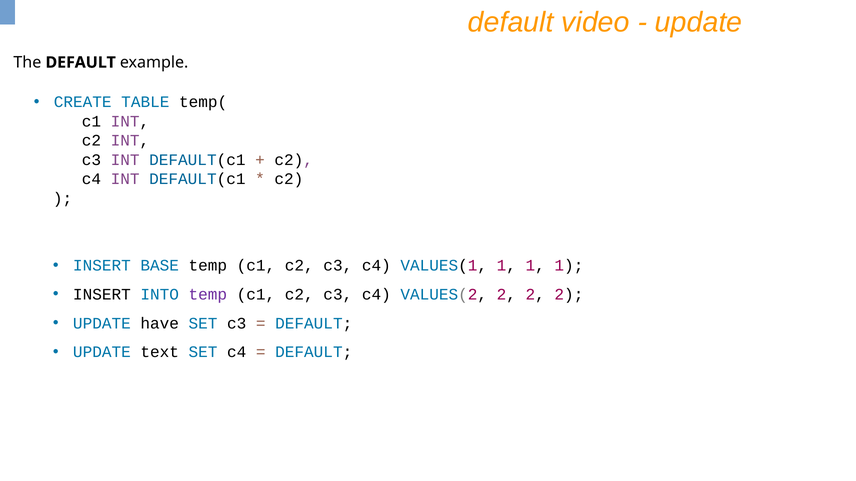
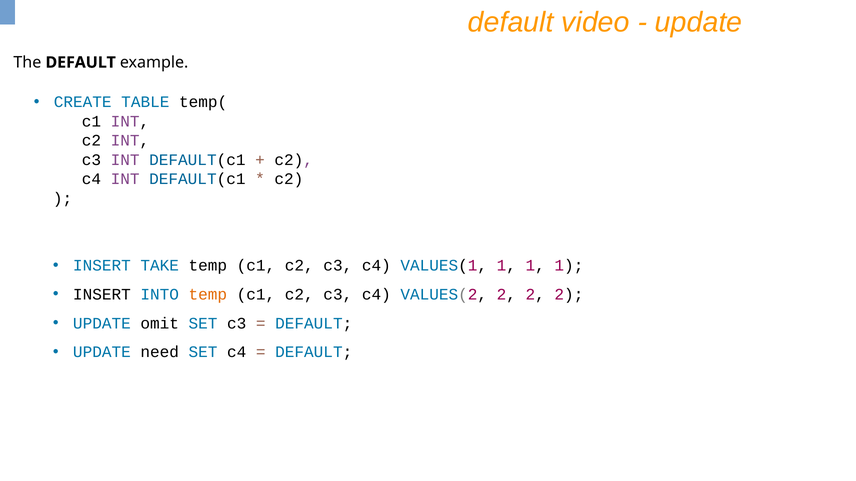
BASE: BASE -> TAKE
temp at (208, 295) colour: purple -> orange
have: have -> omit
text: text -> need
